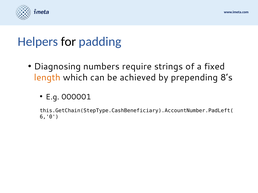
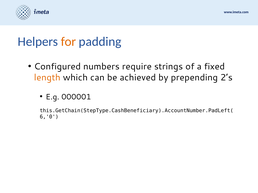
for colour: black -> orange
Diagnosing: Diagnosing -> Configured
8’s: 8’s -> 2’s
